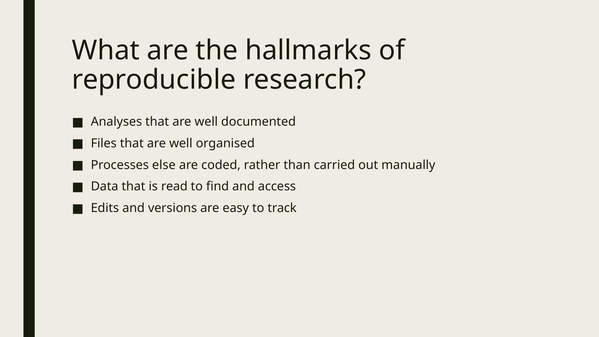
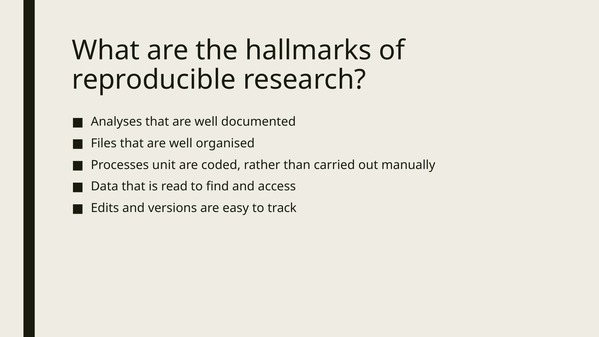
else: else -> unit
